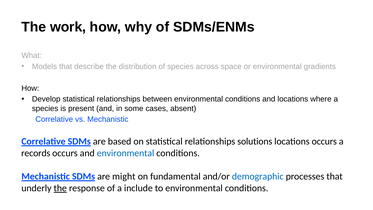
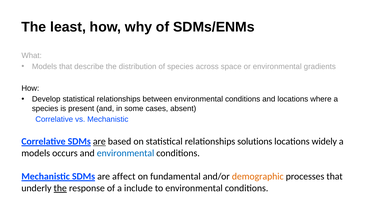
work: work -> least
are at (99, 141) underline: none -> present
locations occurs: occurs -> widely
records at (36, 153): records -> models
might: might -> affect
demographic colour: blue -> orange
